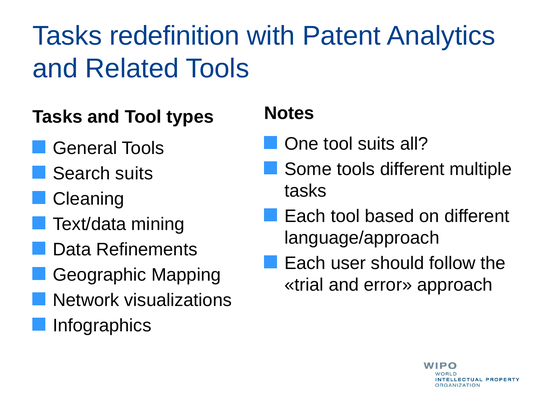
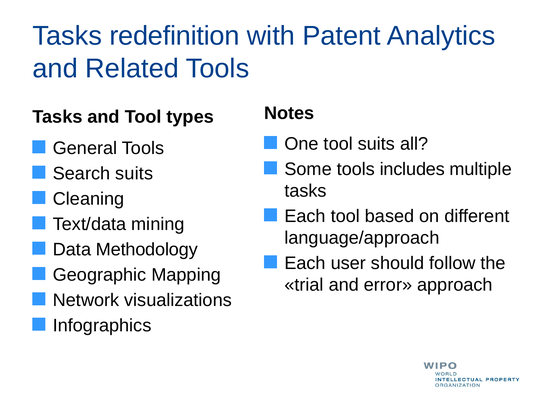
tools different: different -> includes
Refinements: Refinements -> Methodology
